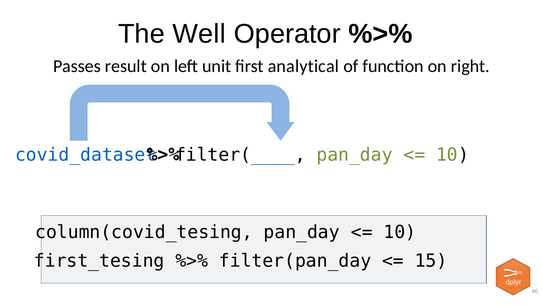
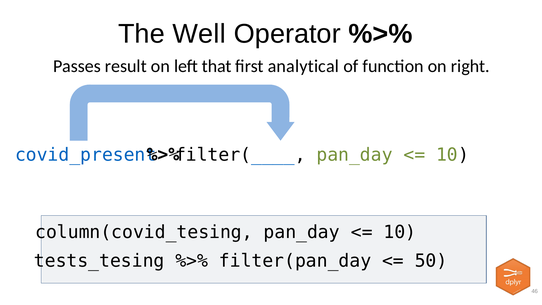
unit: unit -> that
covid_dataset: covid_dataset -> covid_present
first_tesing: first_tesing -> tests_tesing
15: 15 -> 50
